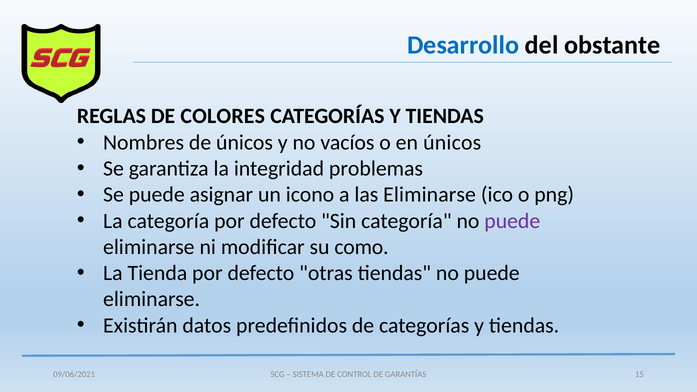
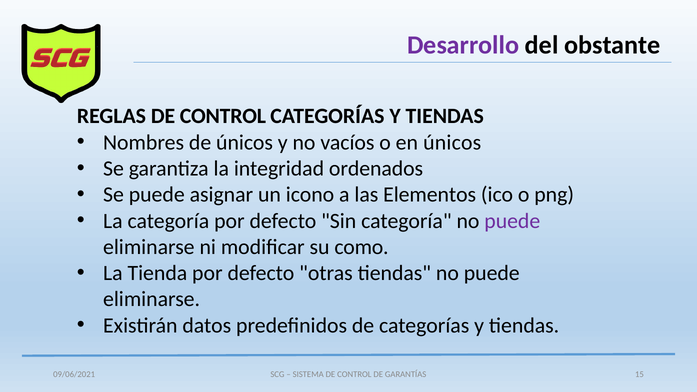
Desarrollo colour: blue -> purple
REGLAS DE COLORES: COLORES -> CONTROL
problemas: problemas -> ordenados
las Eliminarse: Eliminarse -> Elementos
